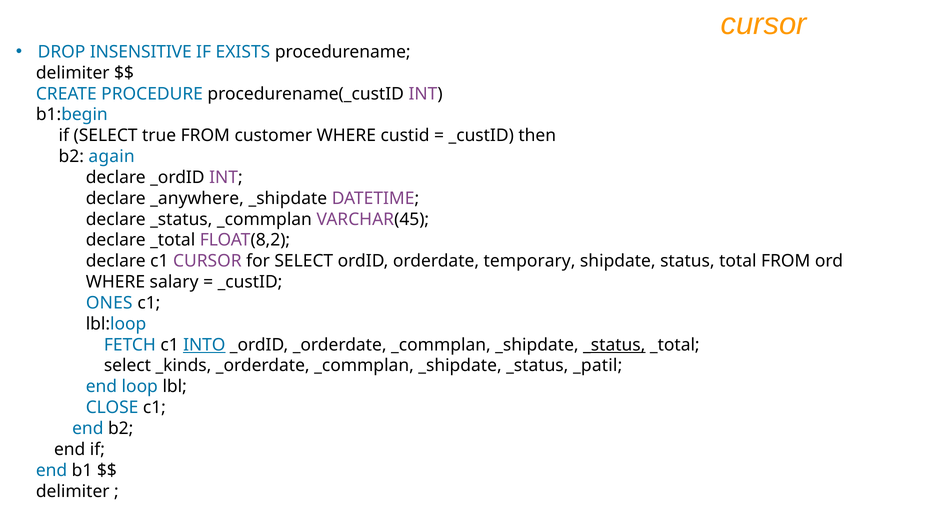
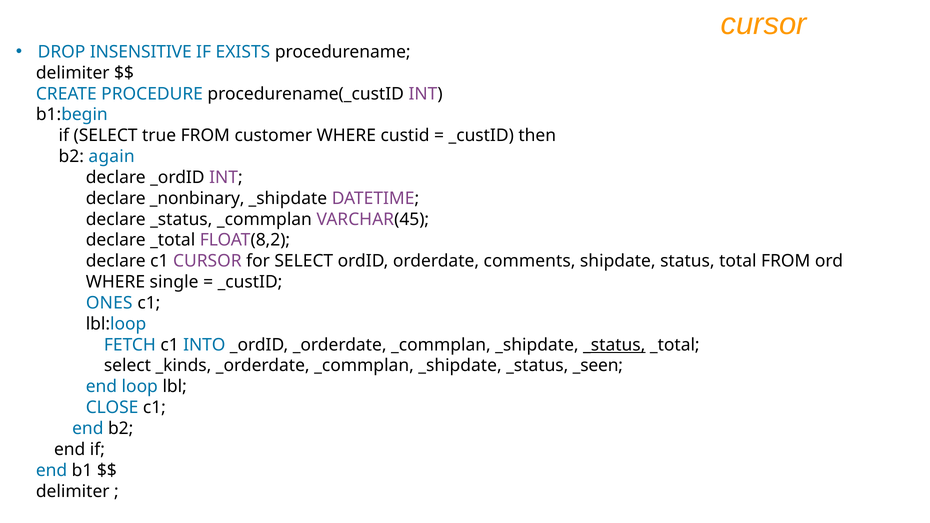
_anywhere: _anywhere -> _nonbinary
temporary: temporary -> comments
salary: salary -> single
INTO underline: present -> none
_patil: _patil -> _seen
